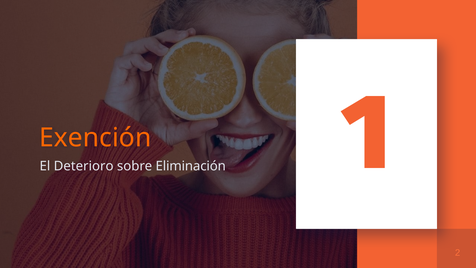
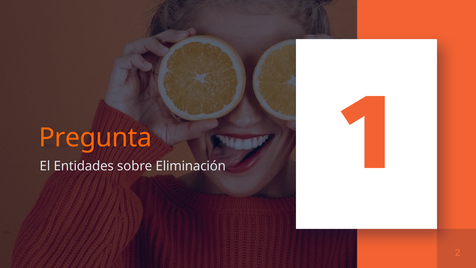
Exención: Exención -> Pregunta
Deterioro: Deterioro -> Entidades
